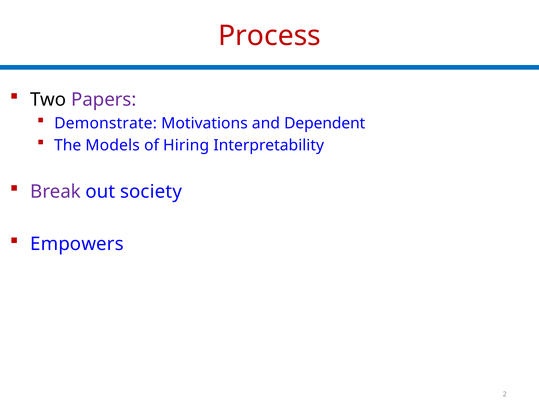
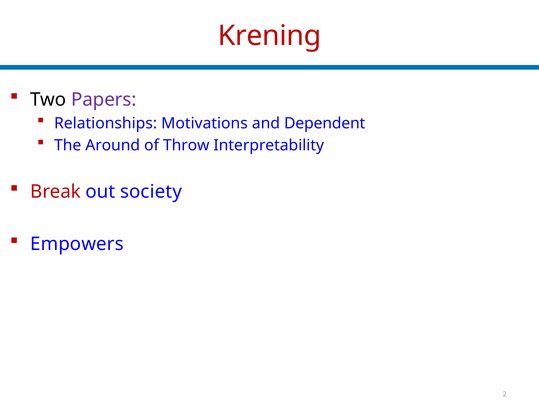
Process: Process -> Krening
Demonstrate: Demonstrate -> Relationships
Models: Models -> Around
Hiring: Hiring -> Throw
Break colour: purple -> red
